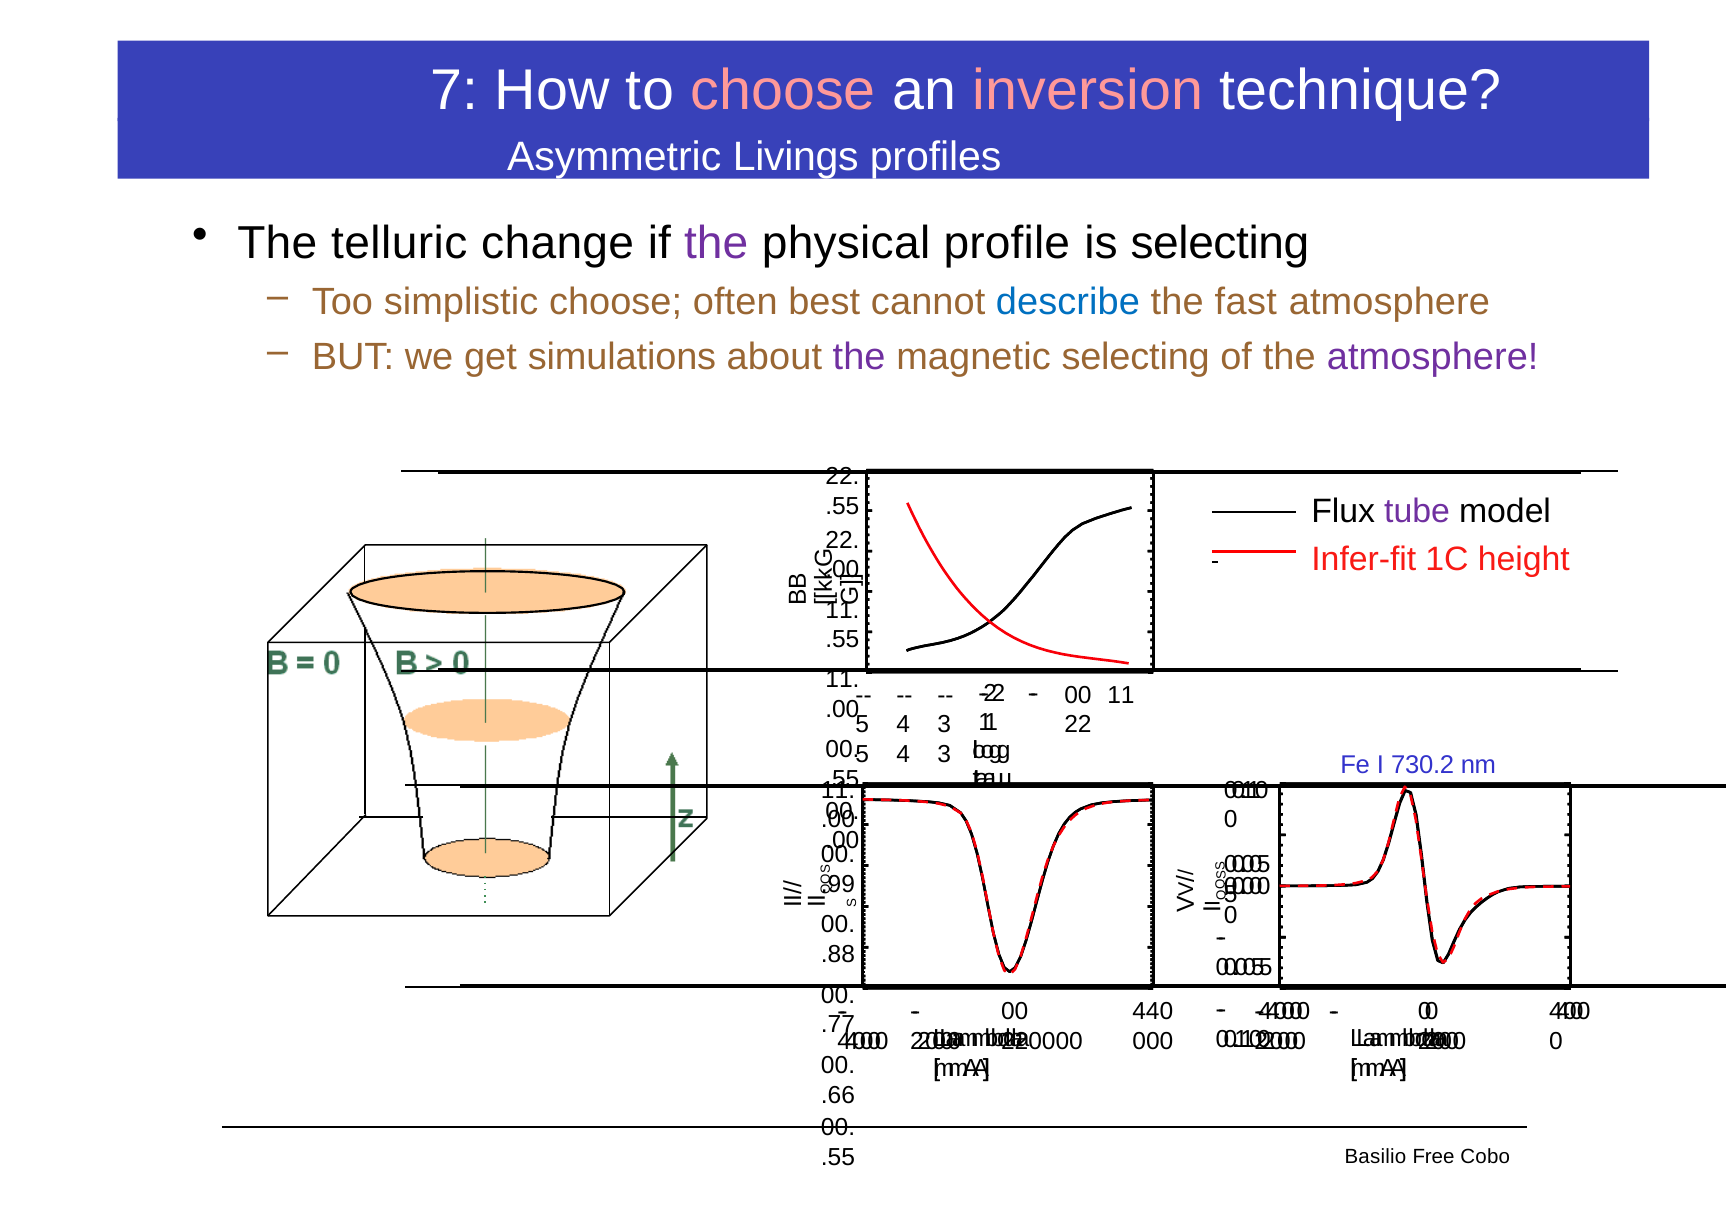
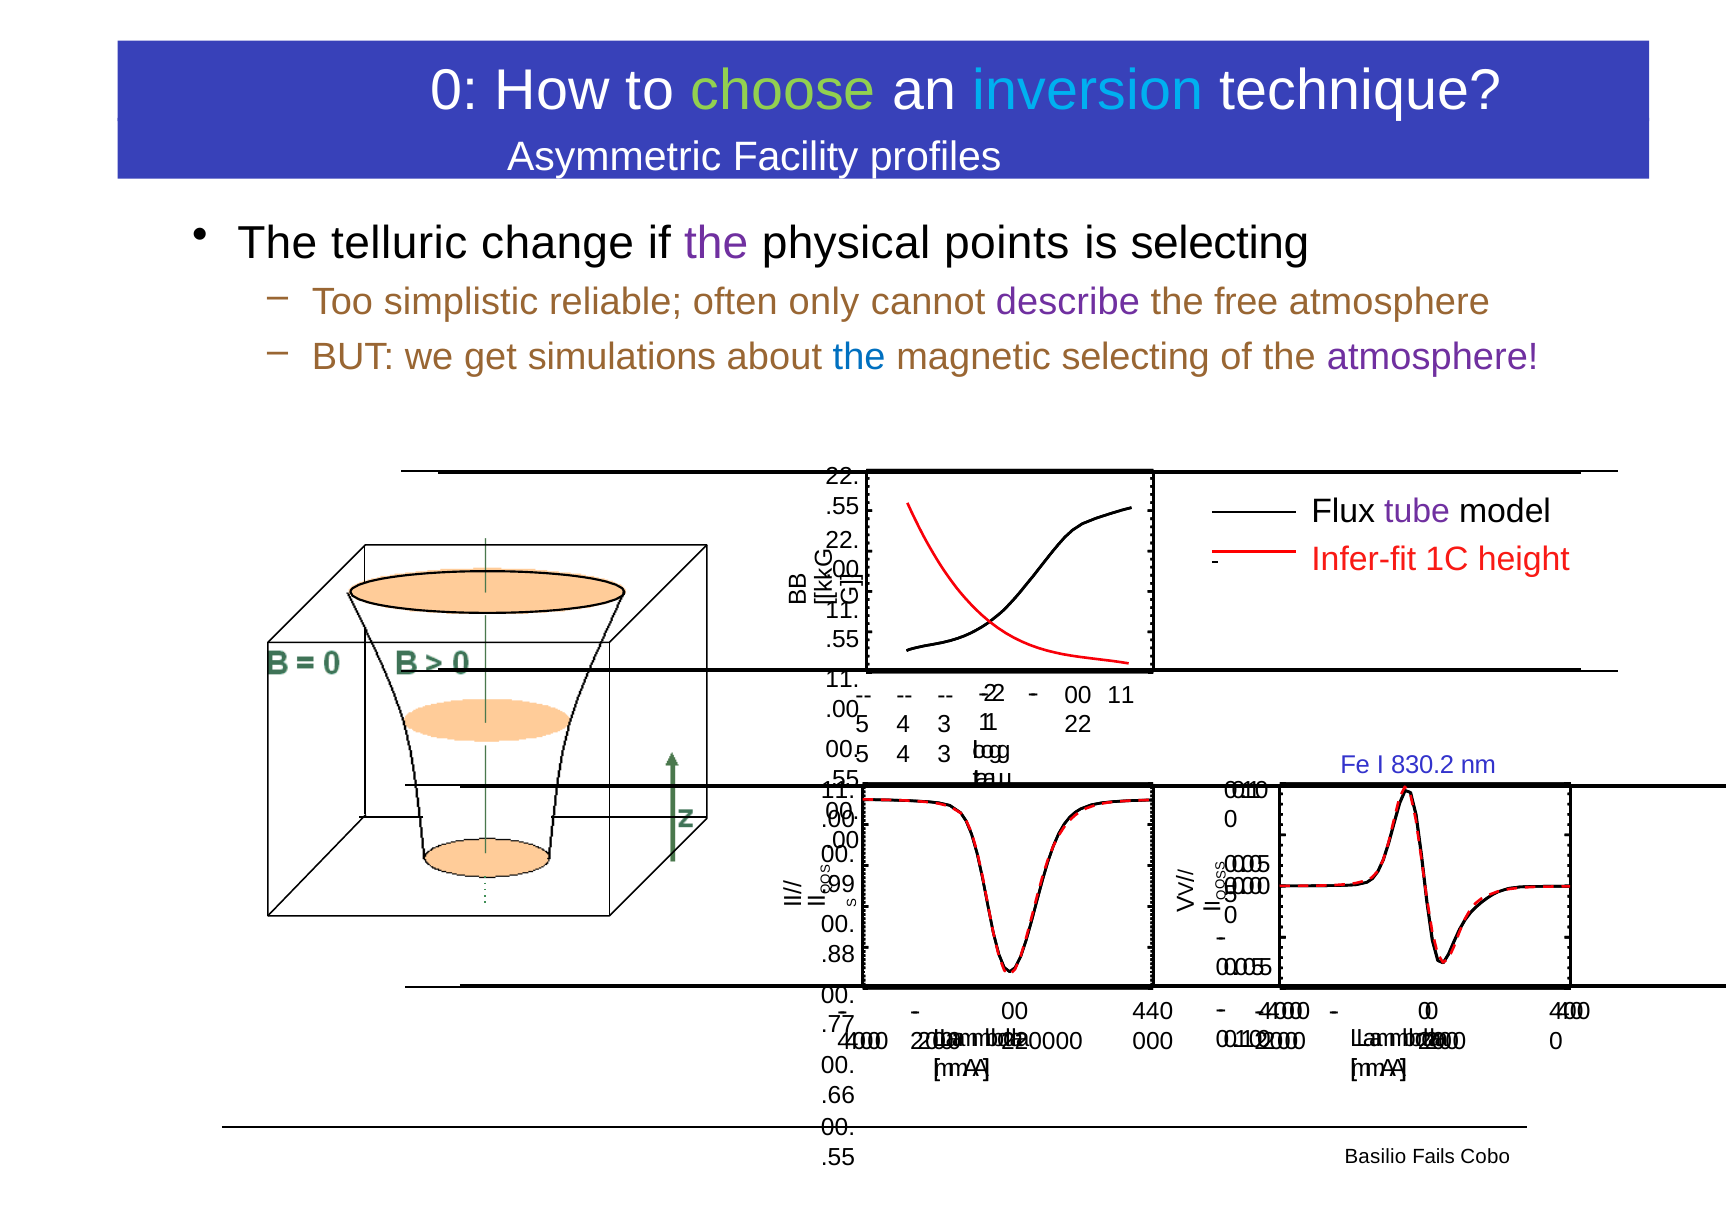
7 at (455, 91): 7 -> 0
choose at (783, 91) colour: pink -> light green
inversion colour: pink -> light blue
Livings: Livings -> Facility
profile: profile -> points
simplistic choose: choose -> reliable
best: best -> only
describe colour: blue -> purple
fast: fast -> free
the at (859, 357) colour: purple -> blue
730.2: 730.2 -> 830.2
Free: Free -> Fails
